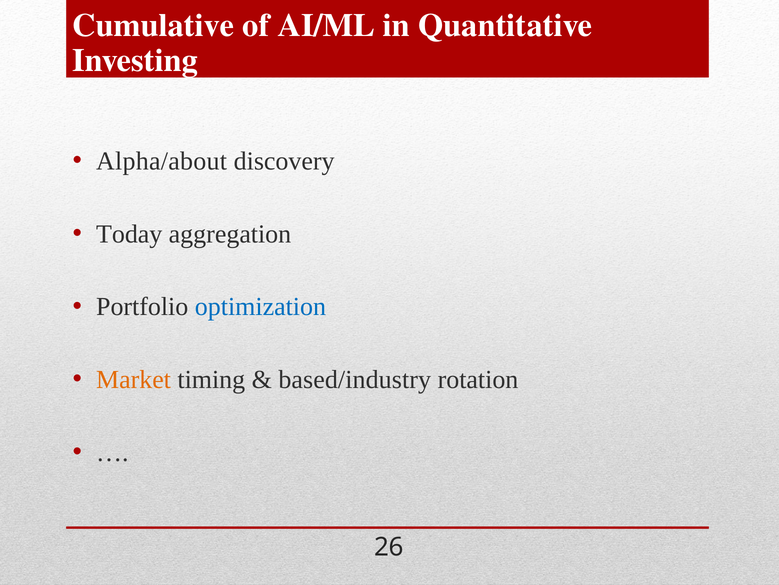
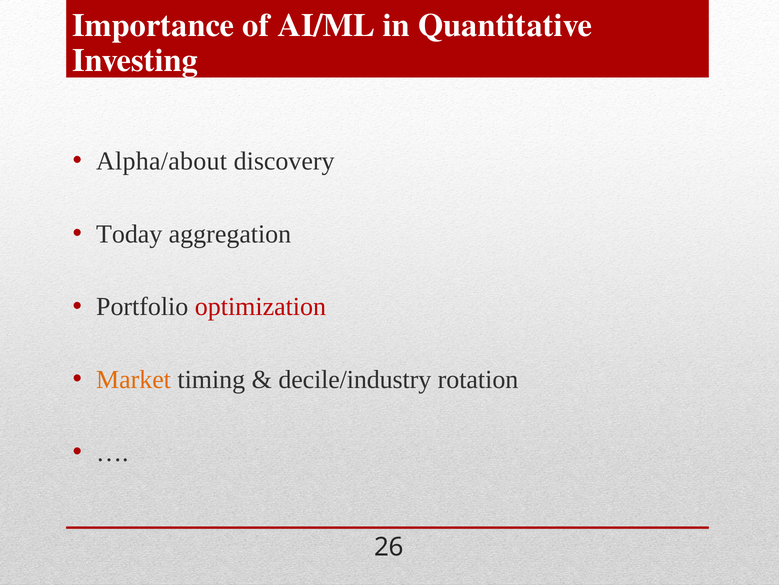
Cumulative: Cumulative -> Importance
optimization colour: blue -> red
based/industry: based/industry -> decile/industry
